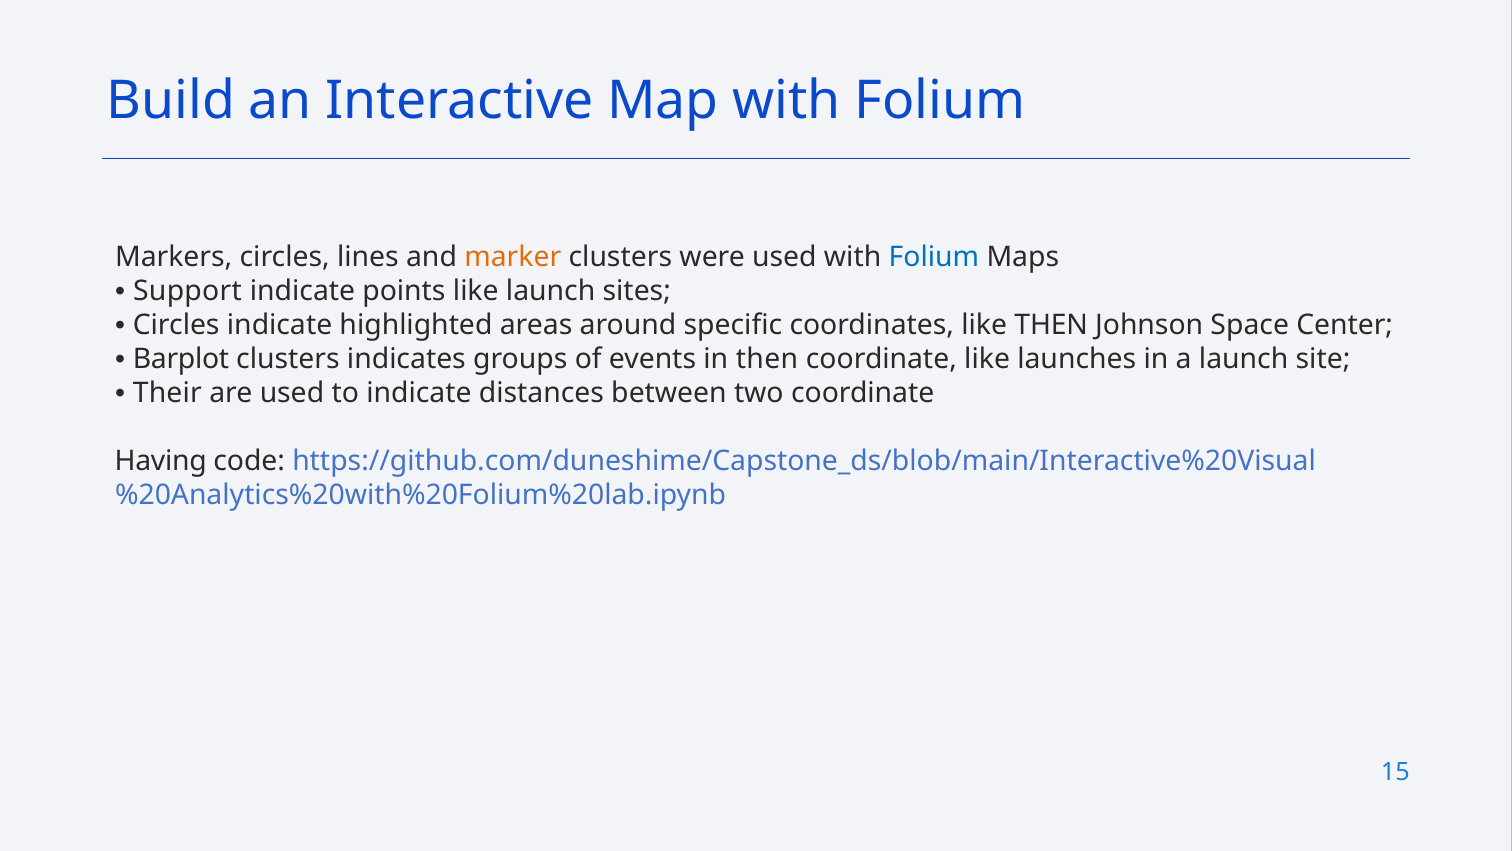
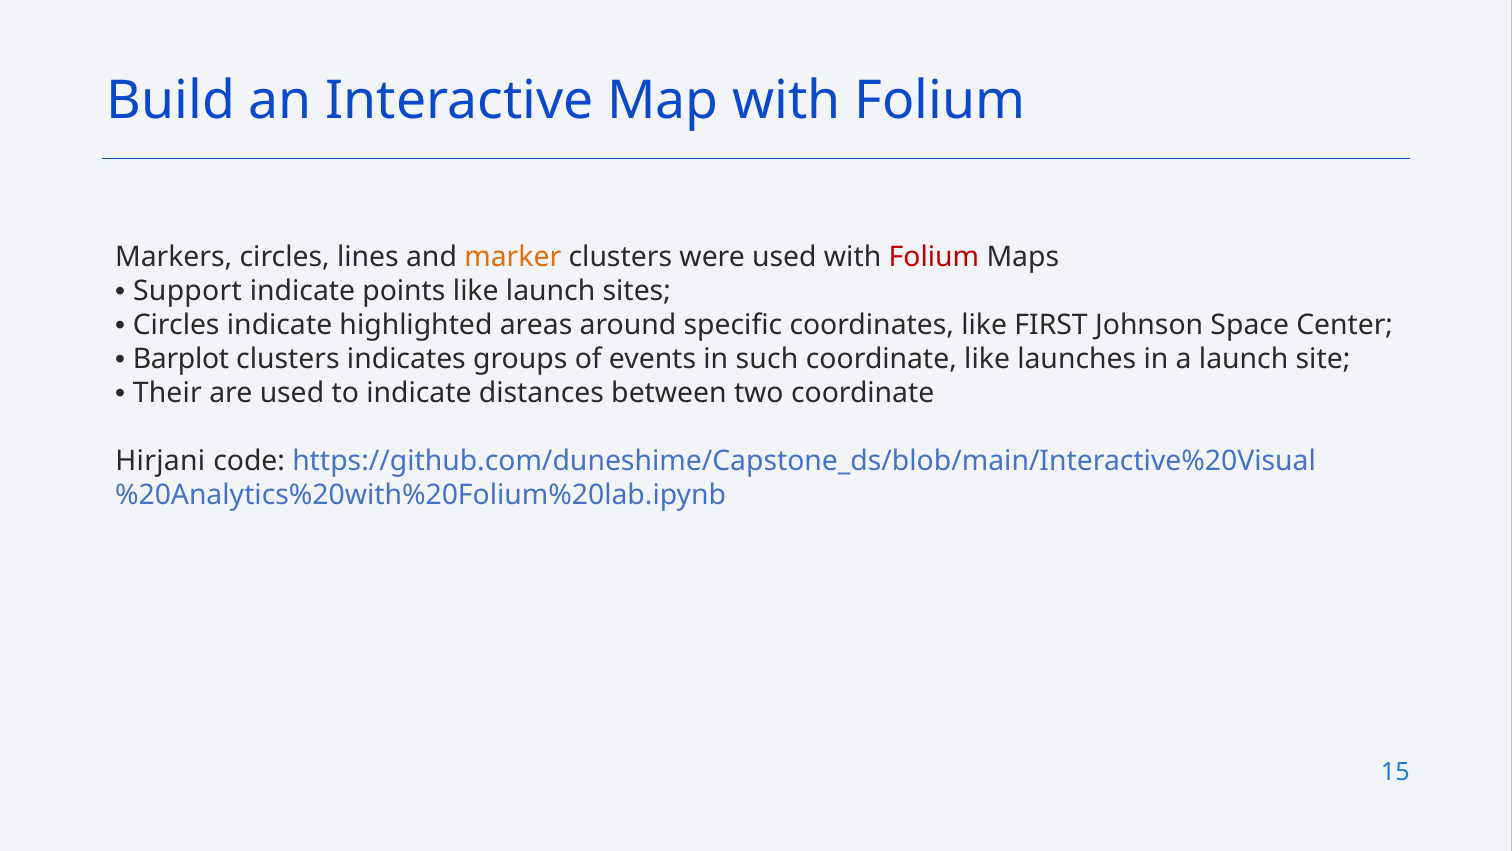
Folium at (934, 257) colour: blue -> red
like THEN: THEN -> FIRST
in then: then -> such
Having: Having -> Hirjani
